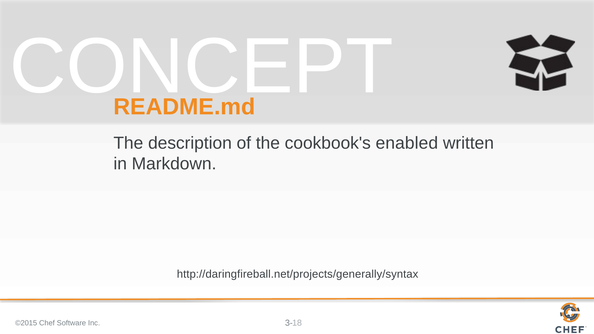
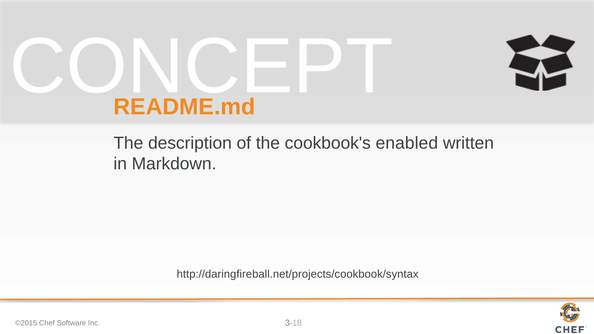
http://daringfireball.net/projects/generally/syntax: http://daringfireball.net/projects/generally/syntax -> http://daringfireball.net/projects/cookbook/syntax
